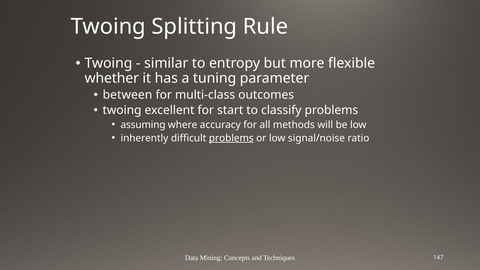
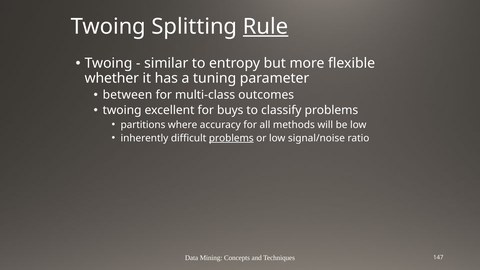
Rule underline: none -> present
start: start -> buys
assuming: assuming -> partitions
